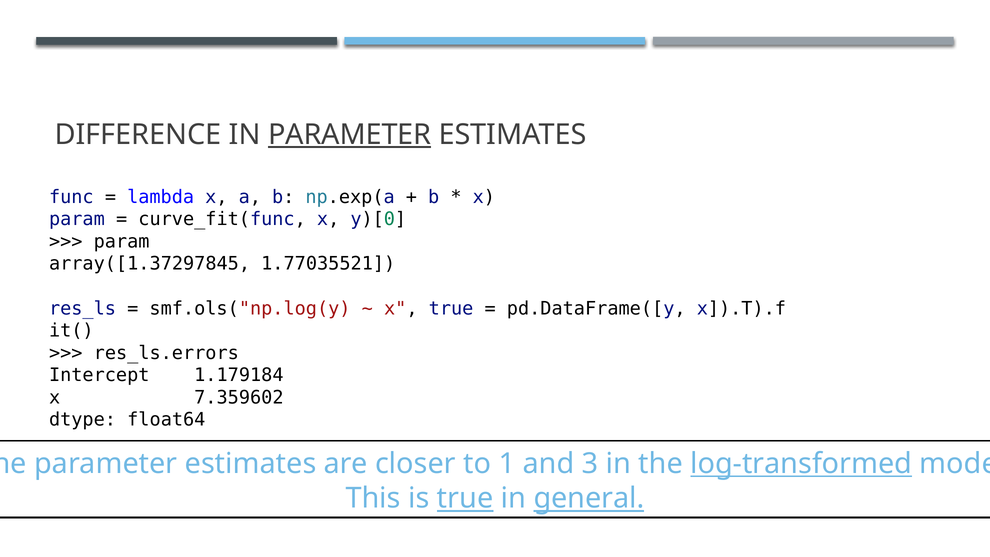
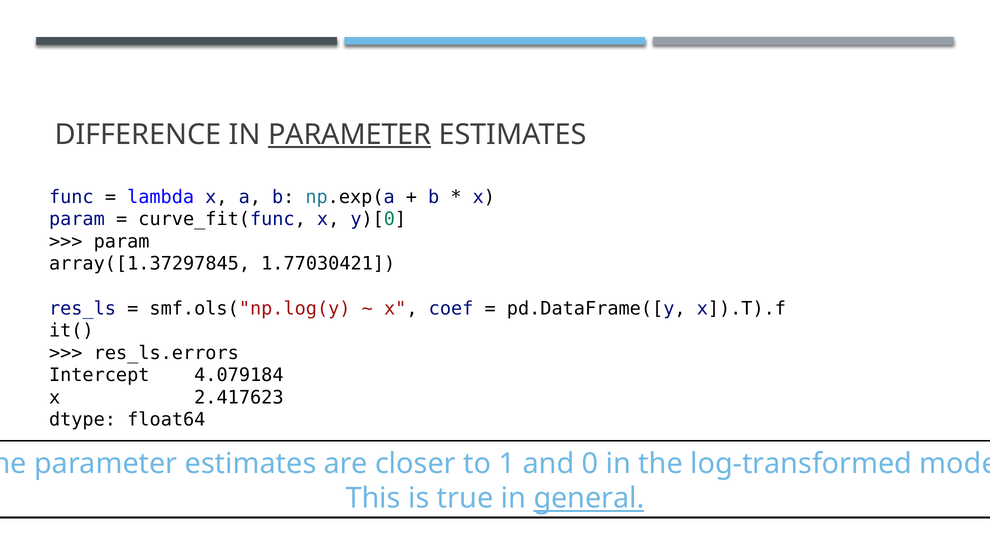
1.77035521: 1.77035521 -> 1.77030421
x true: true -> coef
1.179184: 1.179184 -> 4.079184
7.359602: 7.359602 -> 2.417623
3: 3 -> 0
log-transformed underline: present -> none
true at (465, 498) underline: present -> none
